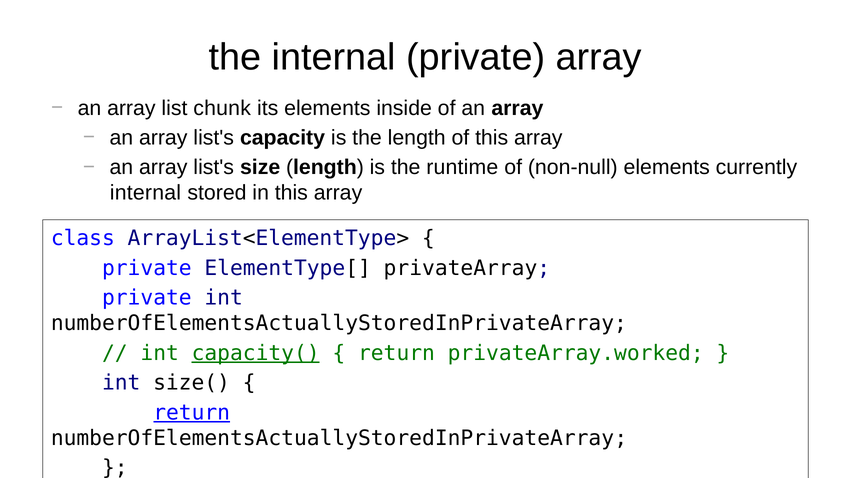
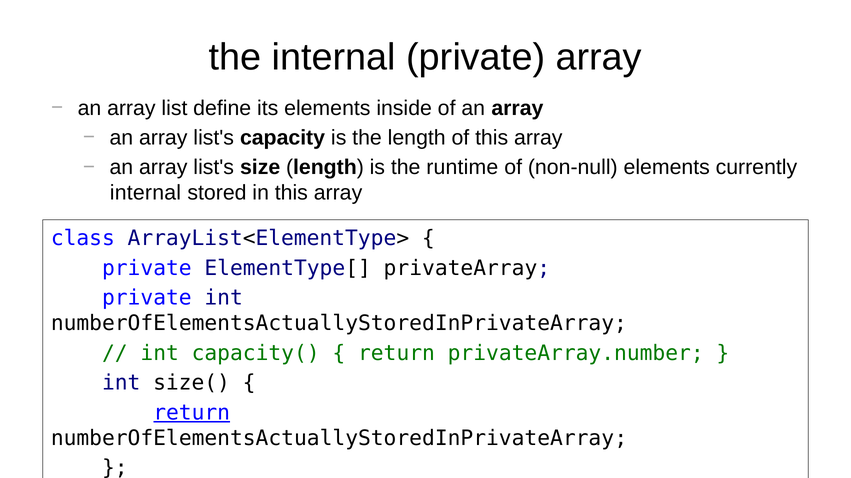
chunk: chunk -> define
capacity( underline: present -> none
privateArray.worked: privateArray.worked -> privateArray.number
